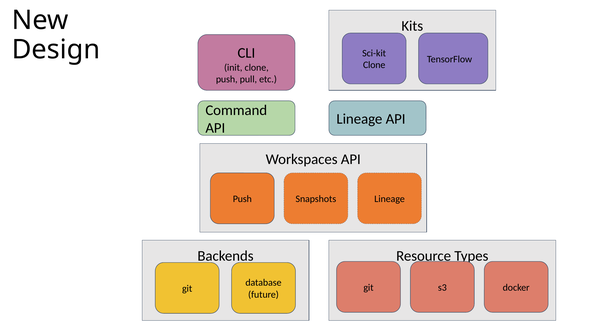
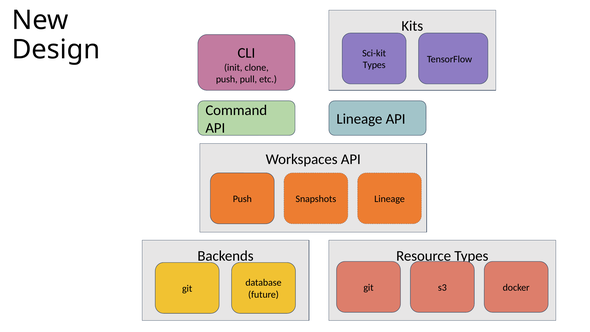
Clone at (374, 65): Clone -> Types
